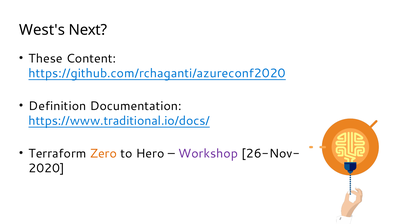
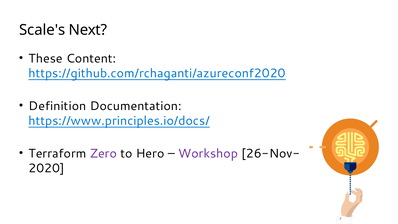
West's: West's -> Scale's
https://www.traditional.io/docs/: https://www.traditional.io/docs/ -> https://www.principles.io/docs/
Zero colour: orange -> purple
